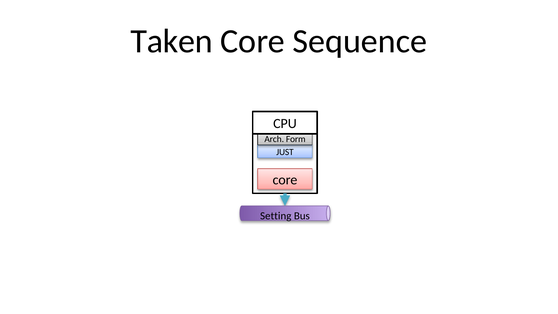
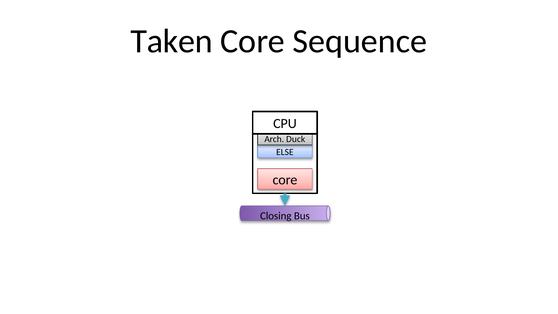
Form: Form -> Duck
JUST: JUST -> ELSE
Setting: Setting -> Closing
